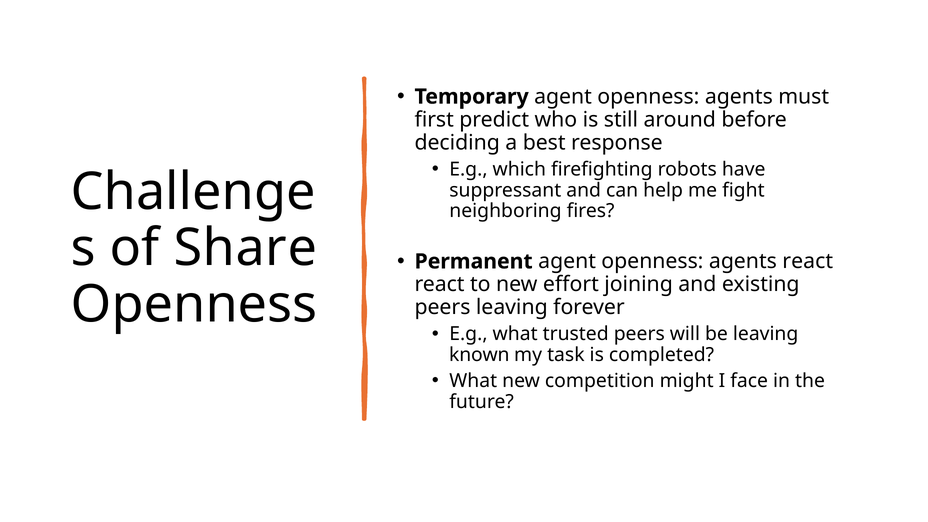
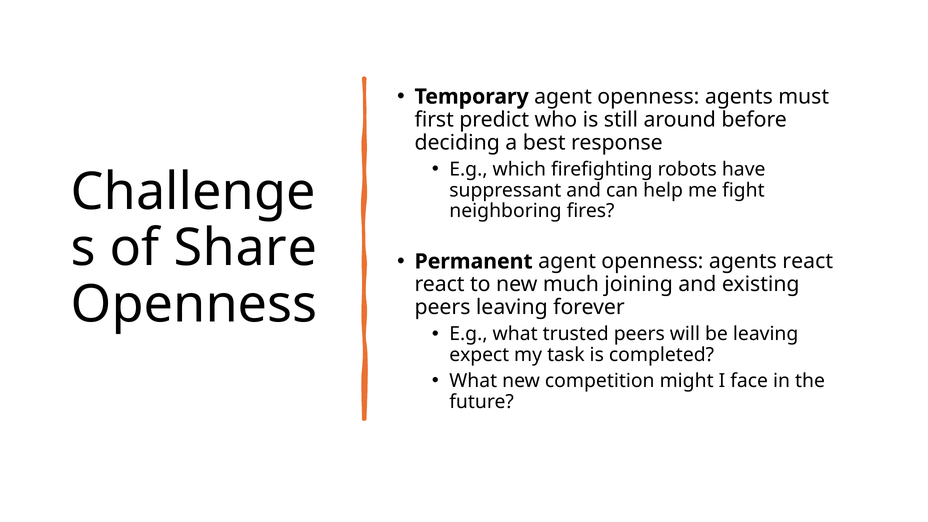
effort: effort -> much
known: known -> expect
